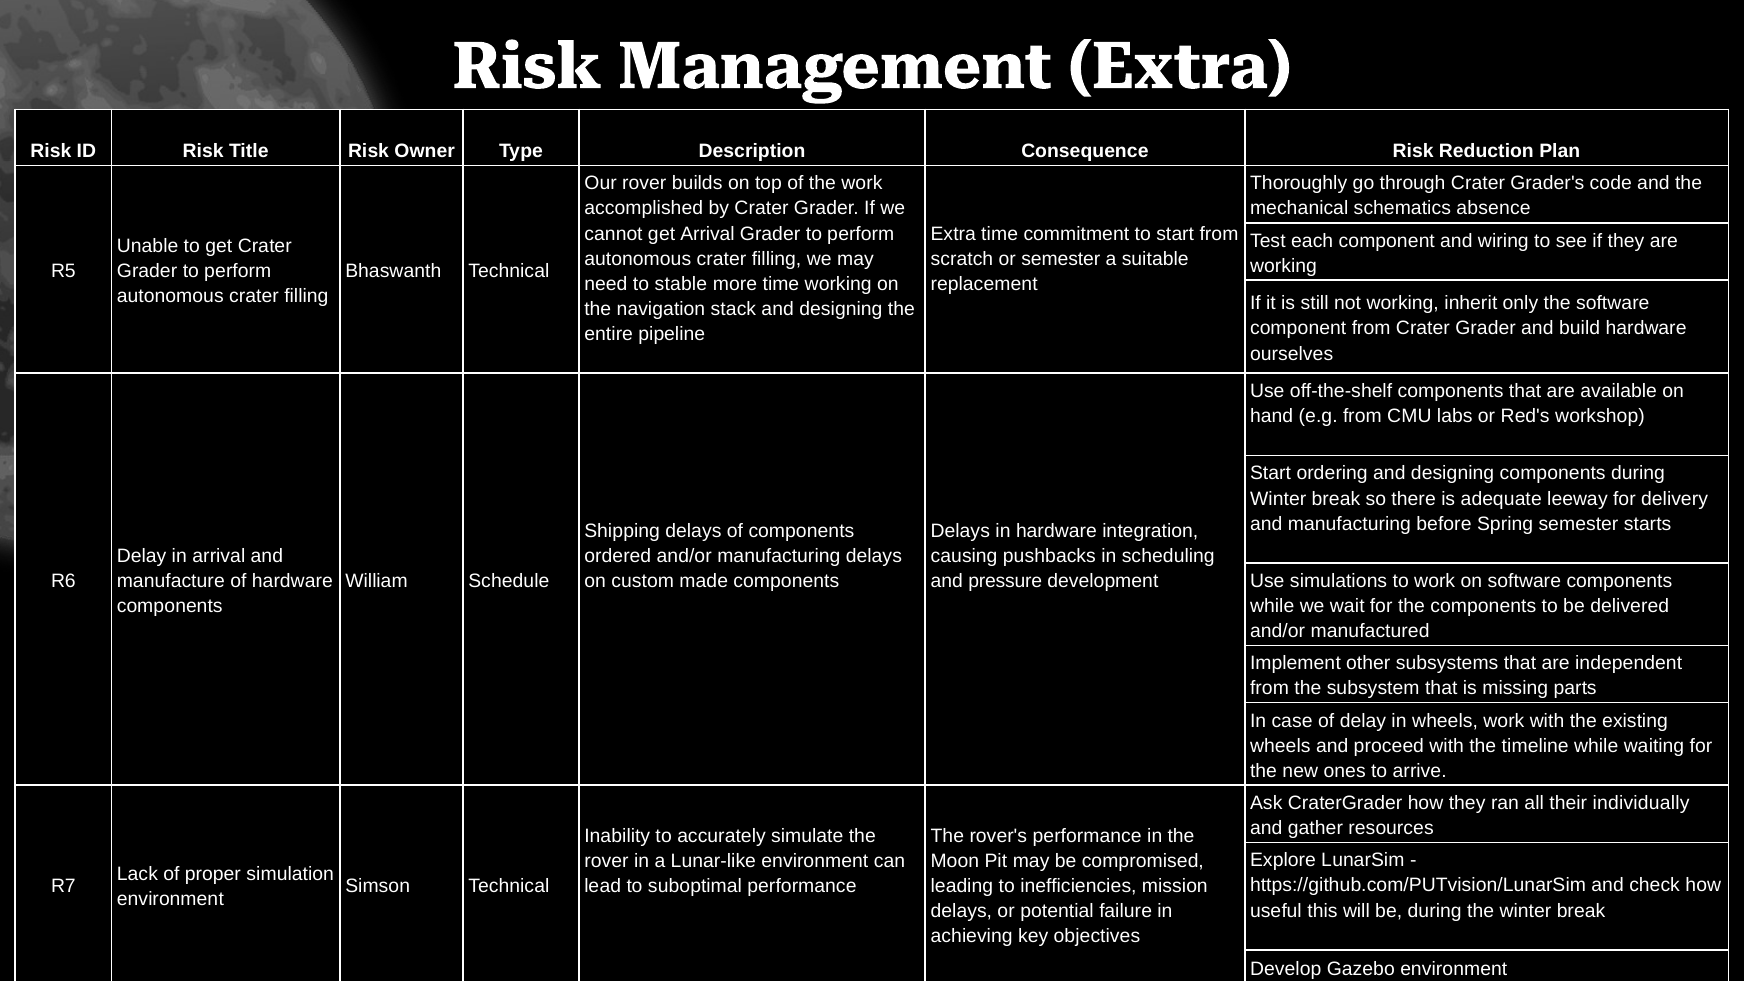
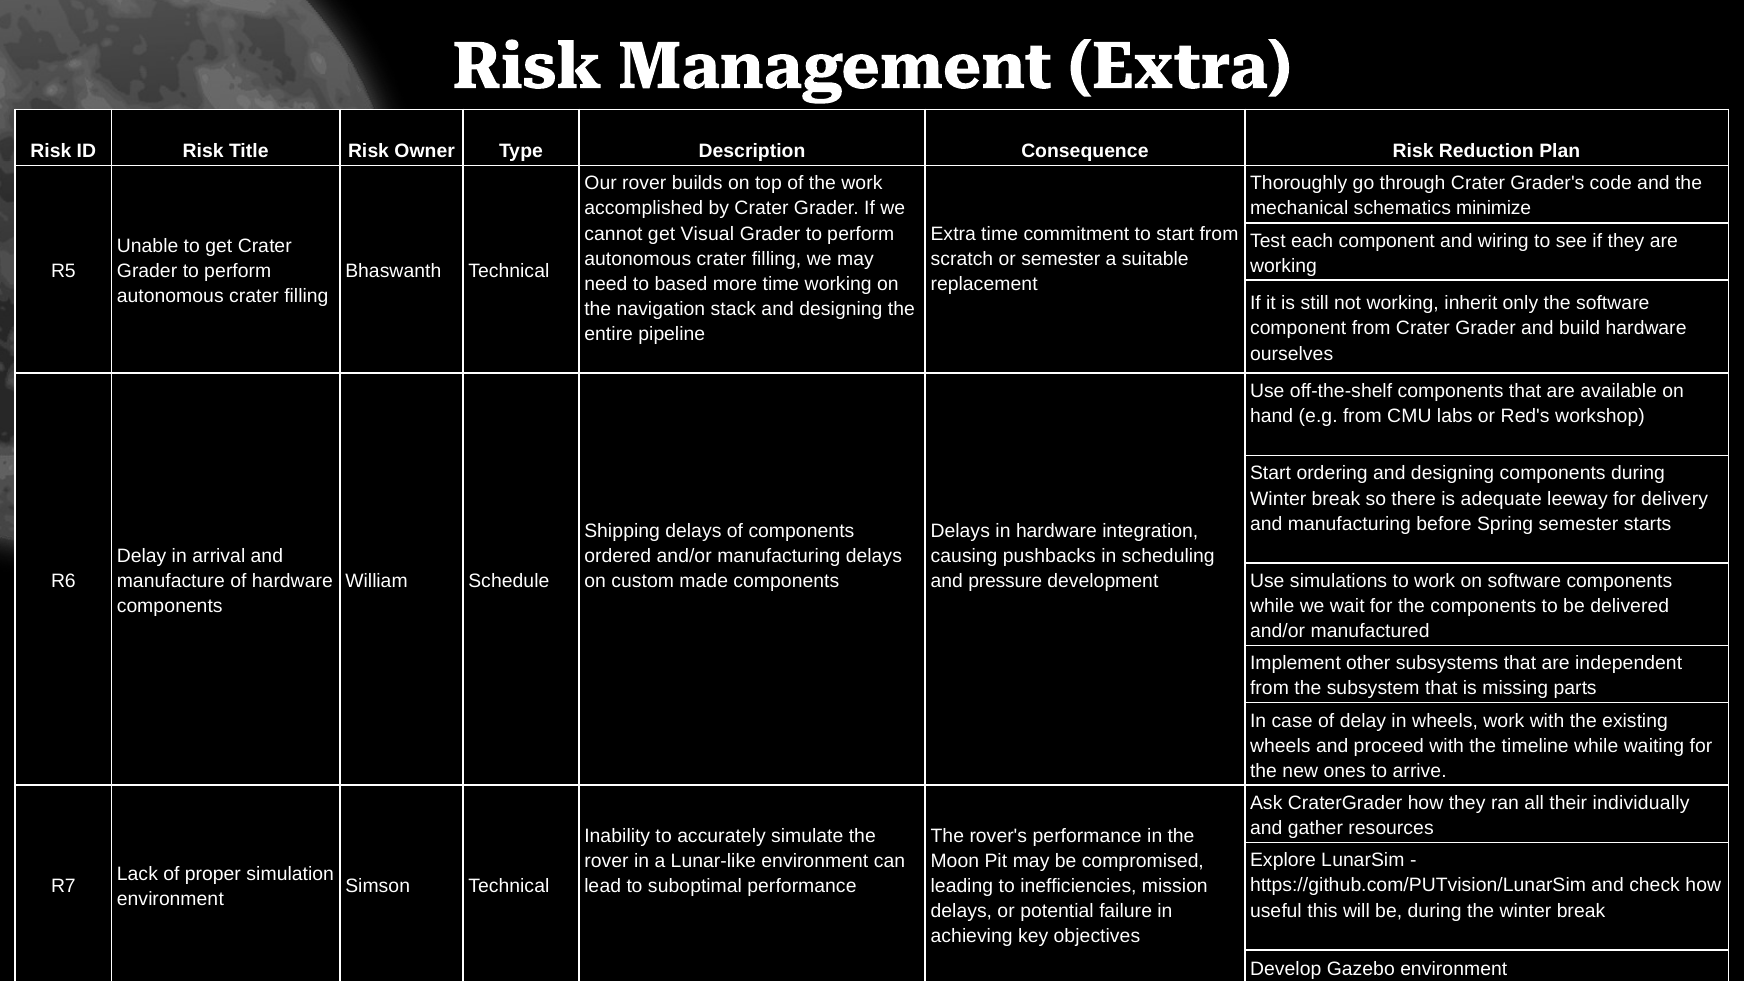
absence: absence -> minimize
get Arrival: Arrival -> Visual
stable: stable -> based
